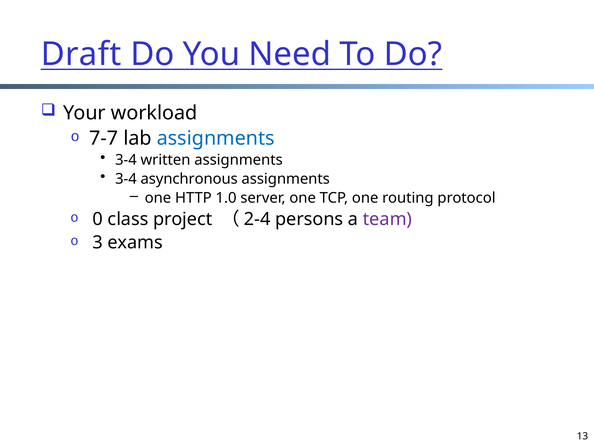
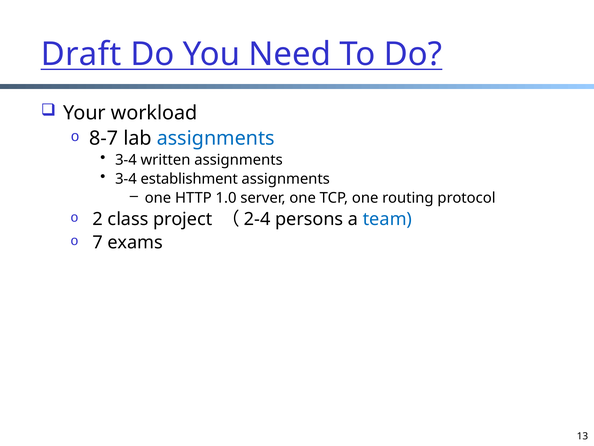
7-7: 7-7 -> 8-7
asynchronous: asynchronous -> establishment
0: 0 -> 2
team colour: purple -> blue
3: 3 -> 7
